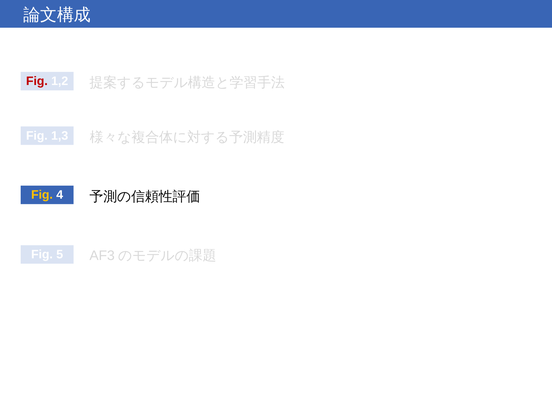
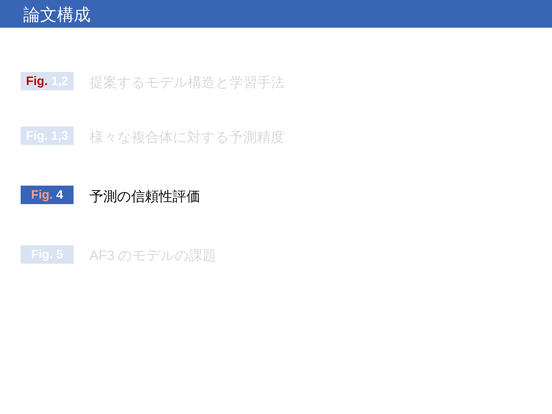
Fig at (42, 195) colour: yellow -> pink
